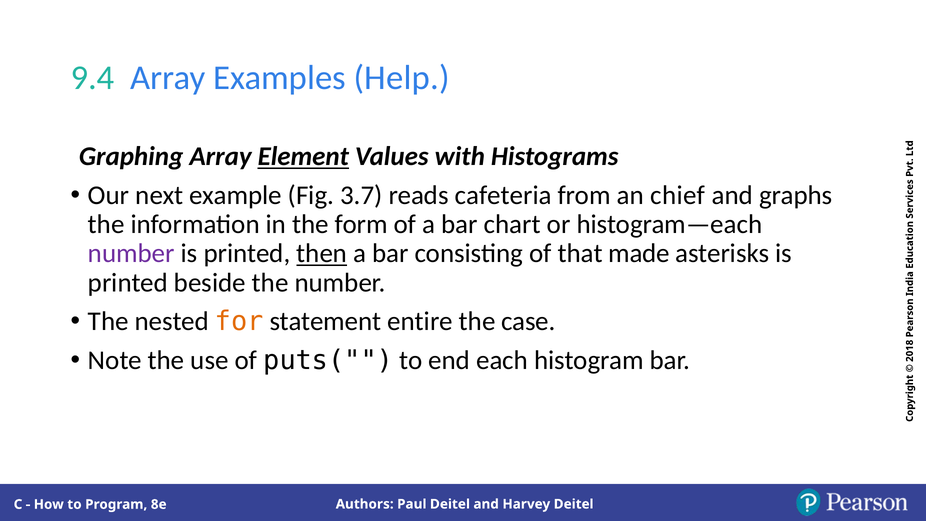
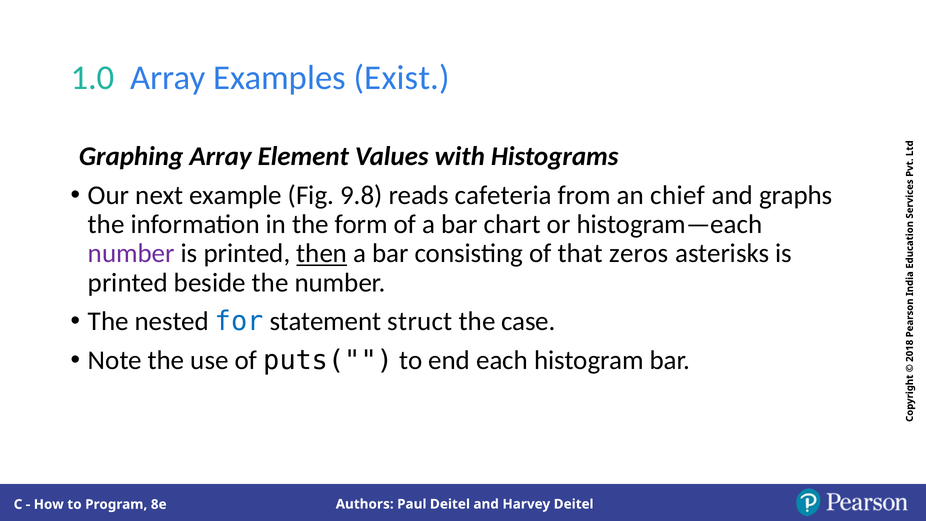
9.4: 9.4 -> 1.0
Help: Help -> Exist
Element underline: present -> none
3.7: 3.7 -> 9.8
made: made -> zeros
for colour: orange -> blue
entire: entire -> struct
